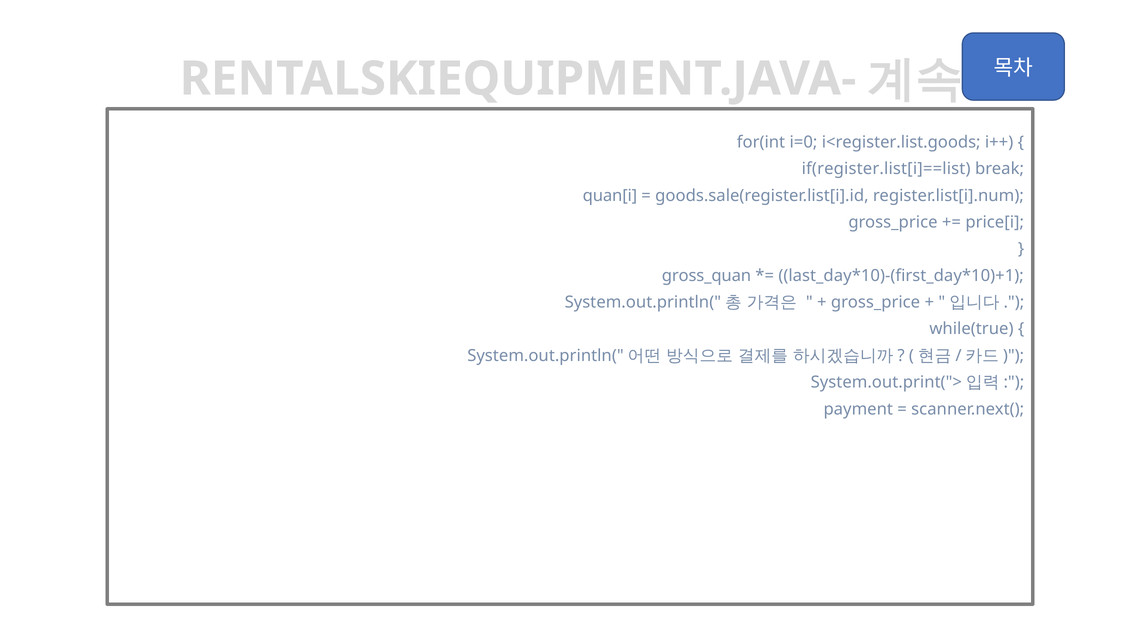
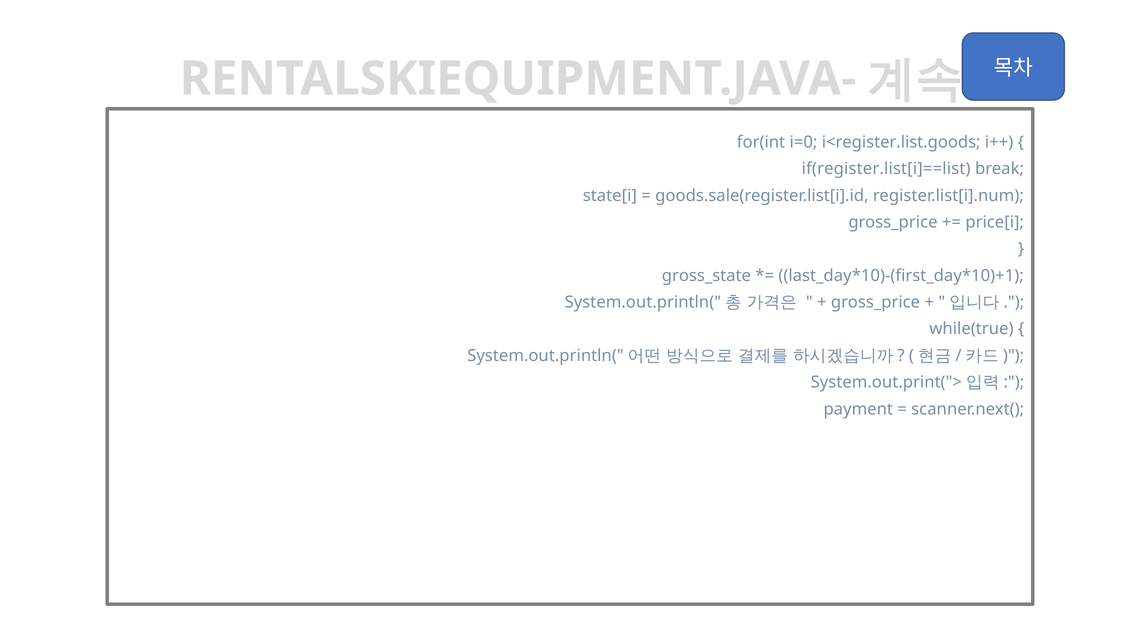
quan[i: quan[i -> state[i
gross_quan: gross_quan -> gross_state
